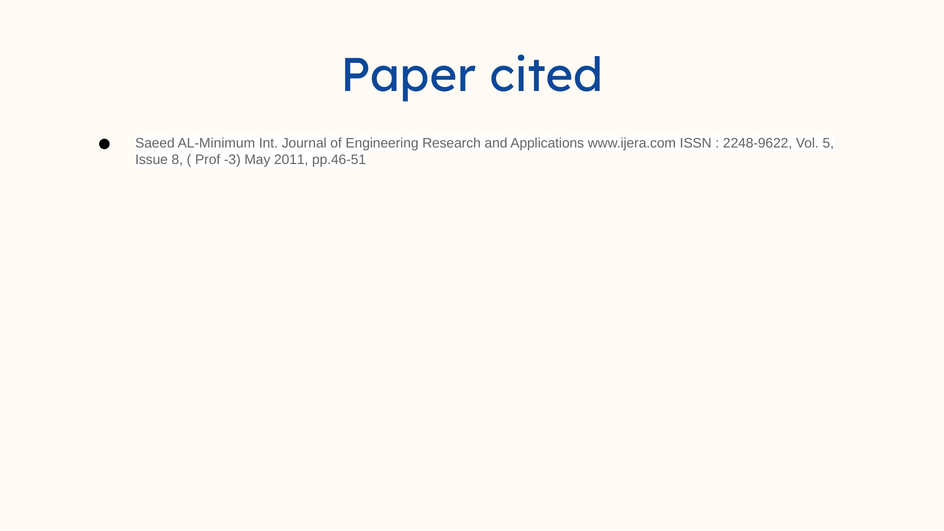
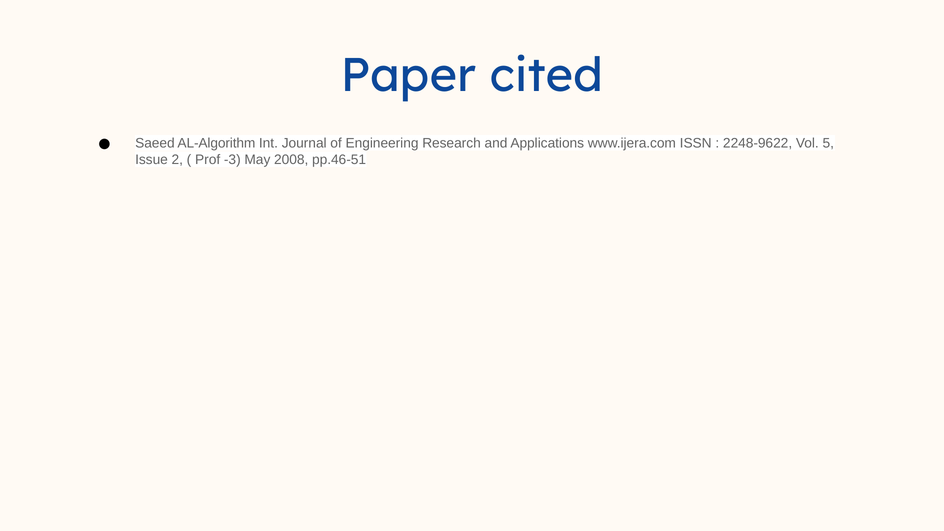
AL-Minimum: AL-Minimum -> AL-Algorithm
8: 8 -> 2
2011: 2011 -> 2008
